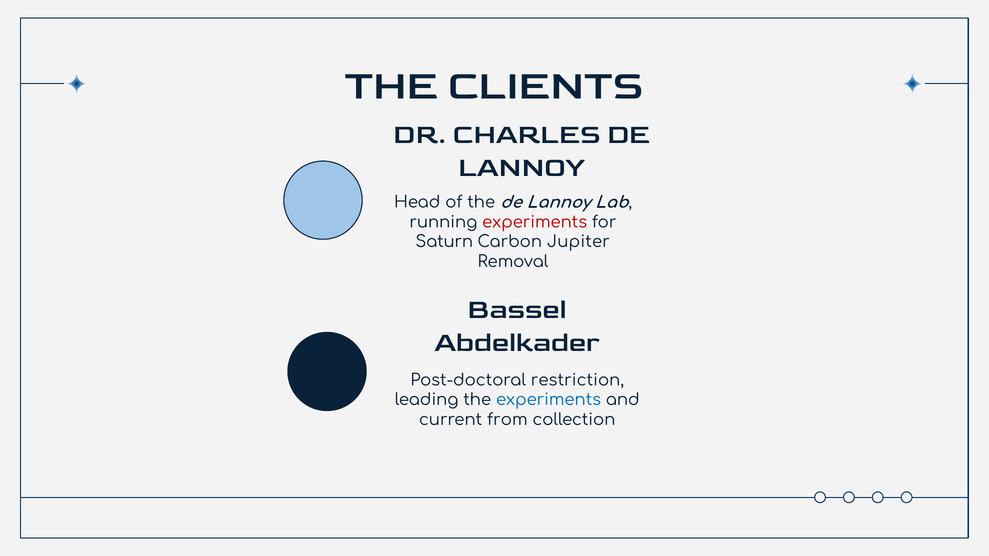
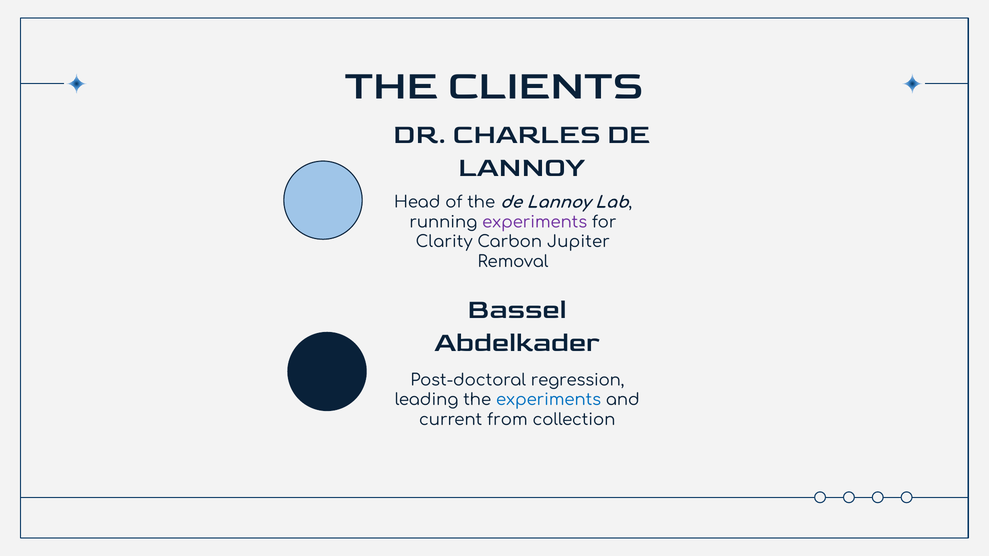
experiments at (535, 222) colour: red -> purple
Saturn: Saturn -> Clarity
restriction: restriction -> regression
